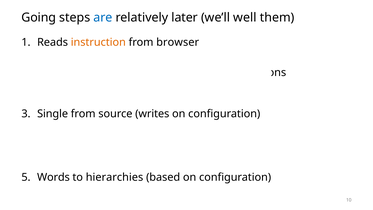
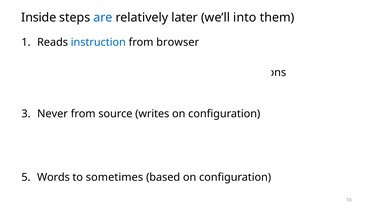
Going: Going -> Inside
we’ll well: well -> into
instruction colour: orange -> blue
Single: Single -> Never
hierarchies: hierarchies -> sometimes
